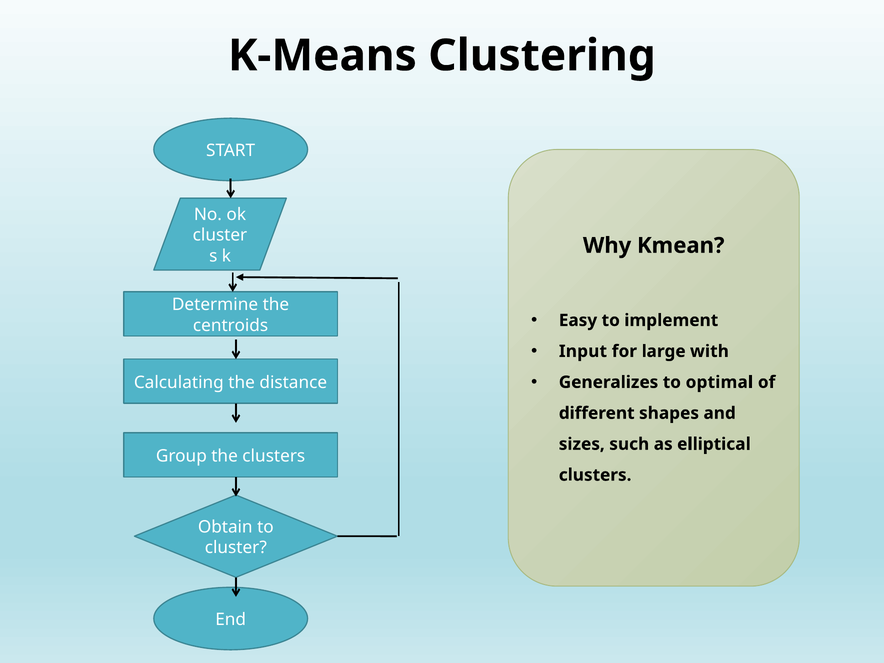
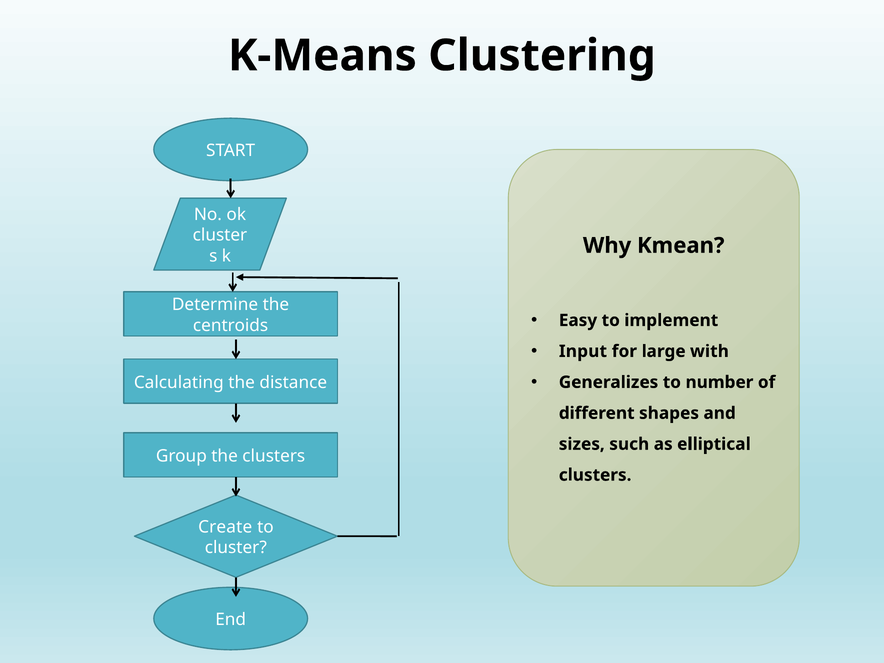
optimal: optimal -> number
Obtain: Obtain -> Create
